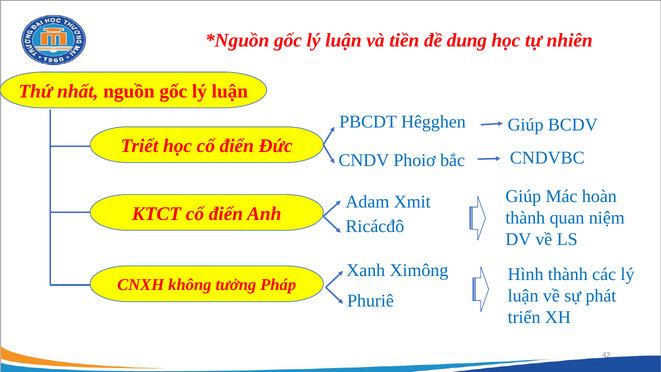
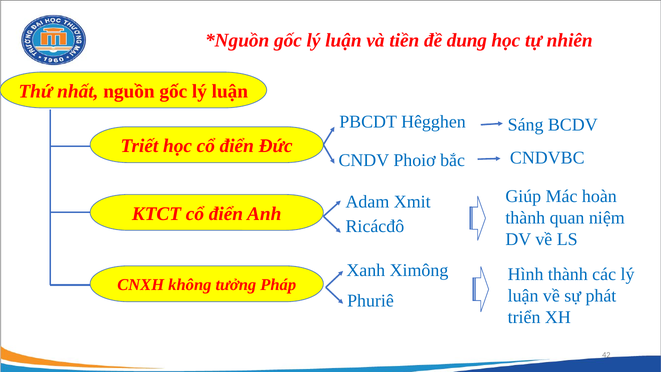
Giúp at (526, 125): Giúp -> Sáng
